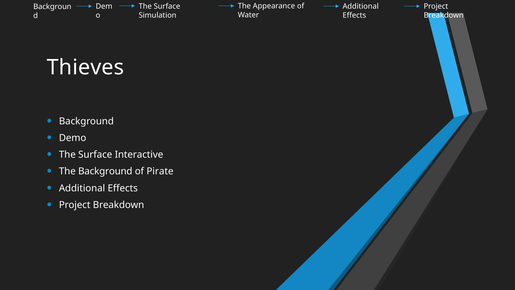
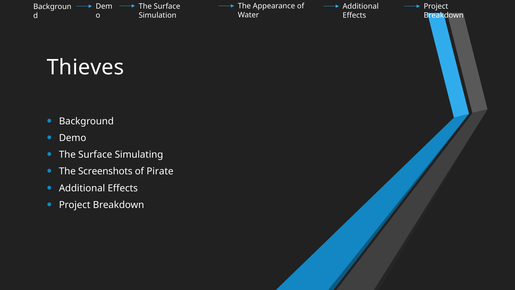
Interactive: Interactive -> Simulating
The Background: Background -> Screenshots
